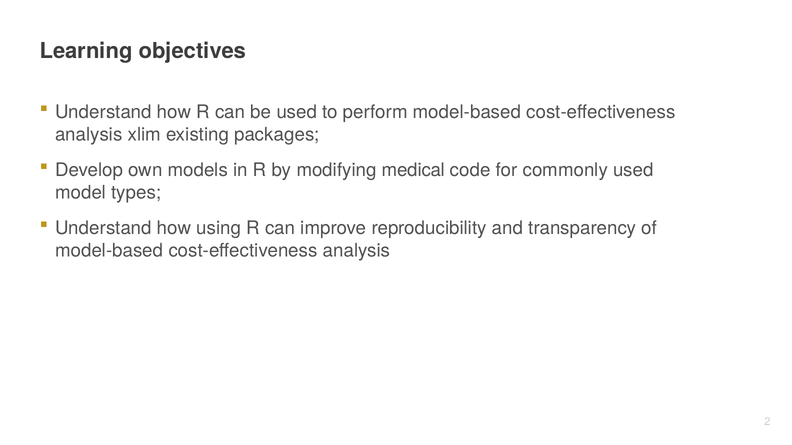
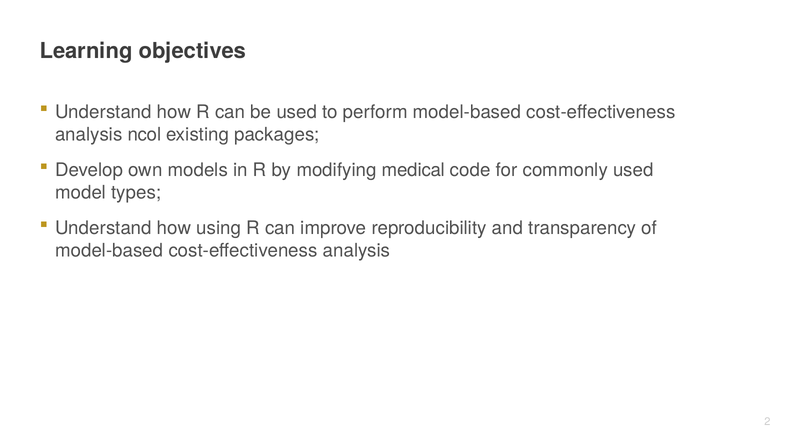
xlim: xlim -> ncol
